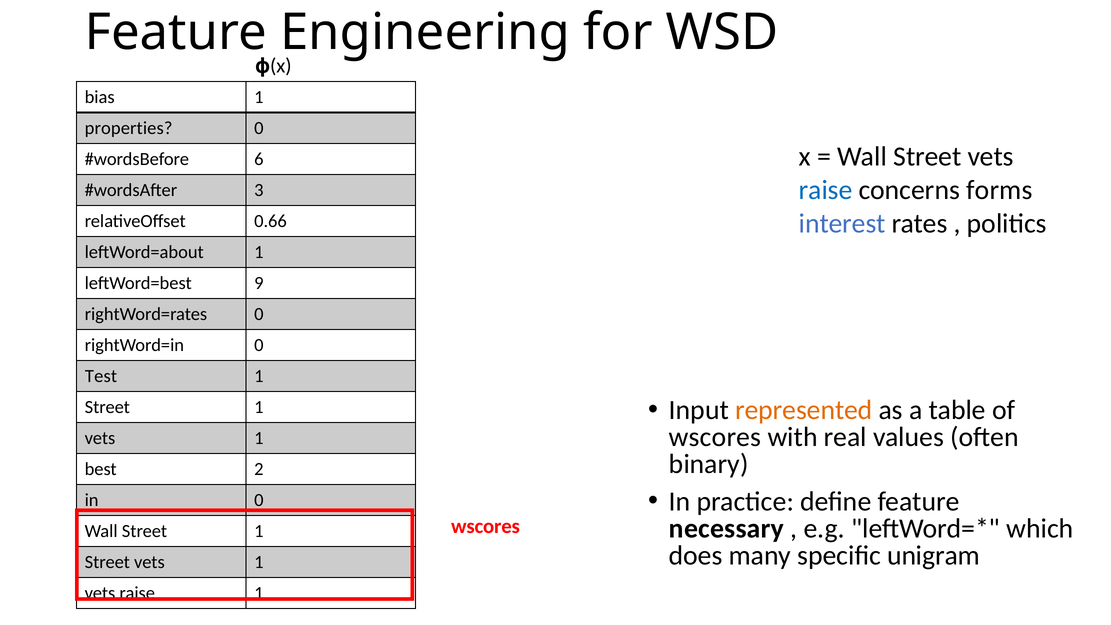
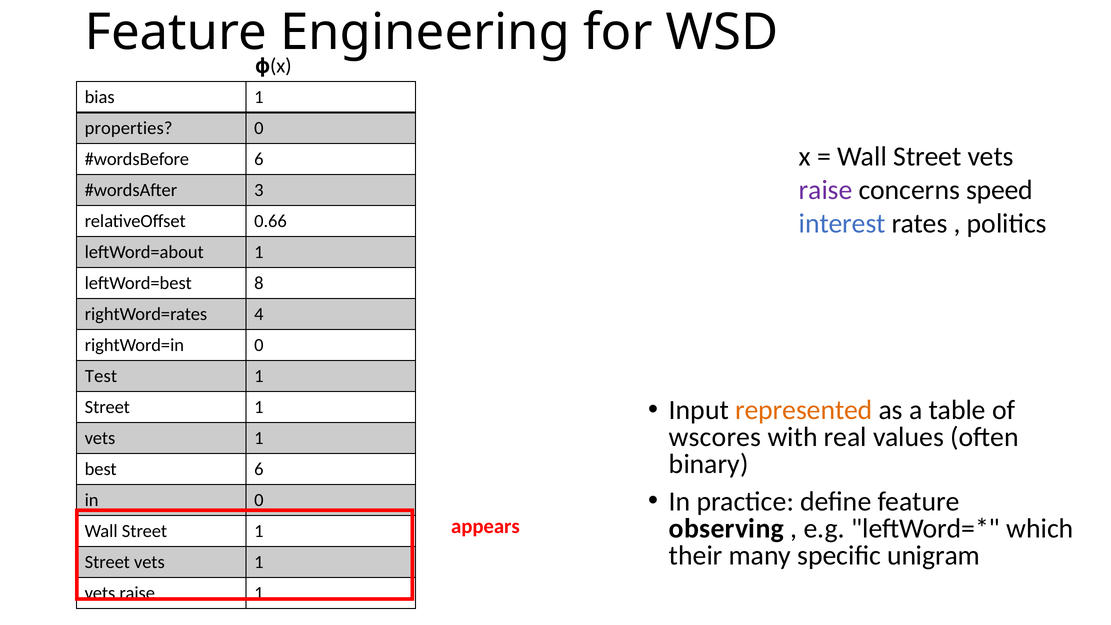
raise at (826, 190) colour: blue -> purple
forms: forms -> speed
9: 9 -> 8
rightWord=rates 0: 0 -> 4
best 2: 2 -> 6
necessary: necessary -> observing
wscores at (485, 526): wscores -> appears
does: does -> their
